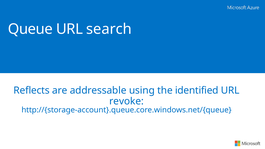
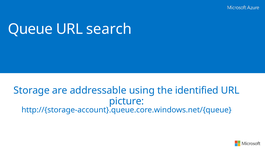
Reflects: Reflects -> Storage
revoke: revoke -> picture
